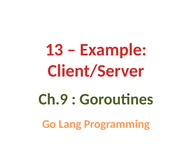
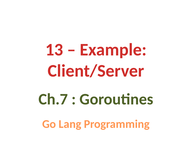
Ch.9: Ch.9 -> Ch.7
